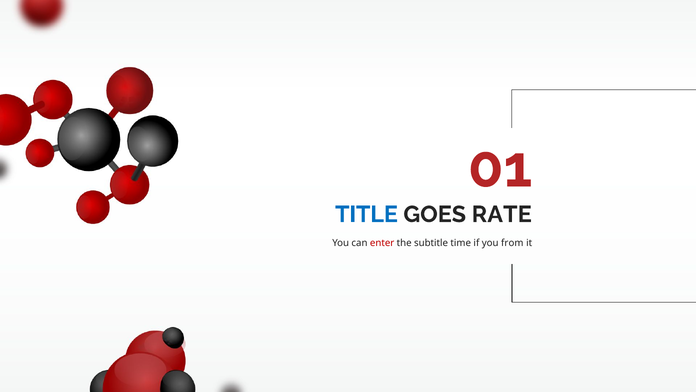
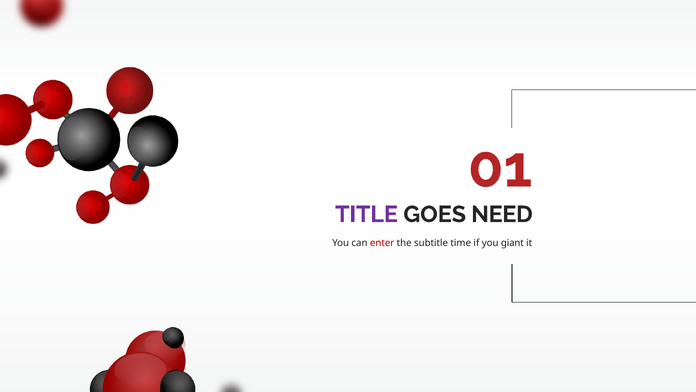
TITLE colour: blue -> purple
RATE: RATE -> NEED
from: from -> giant
